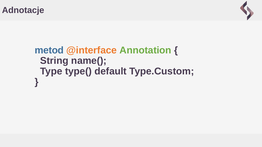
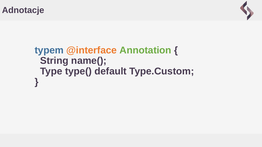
metod: metod -> typem
